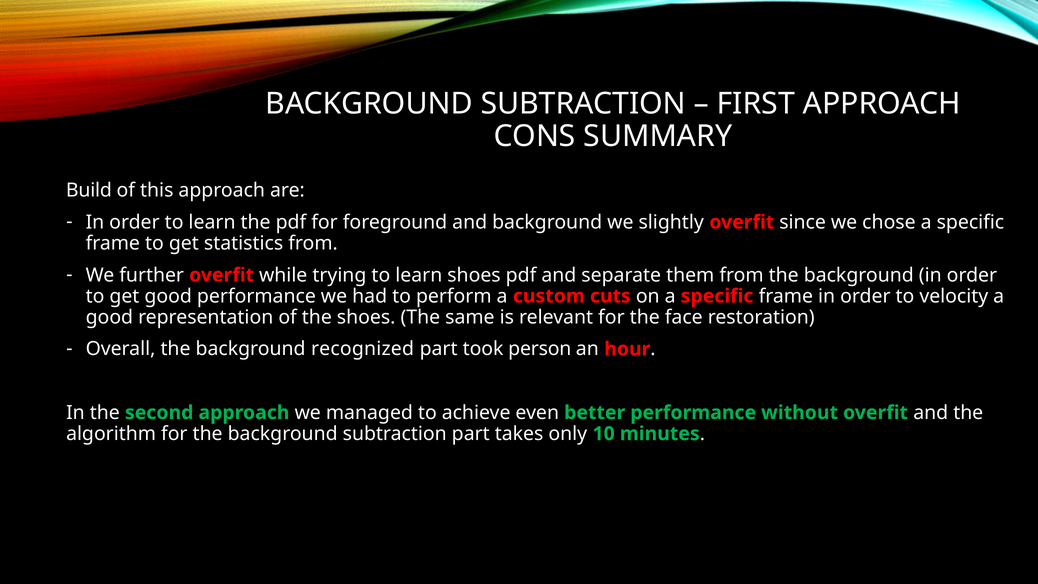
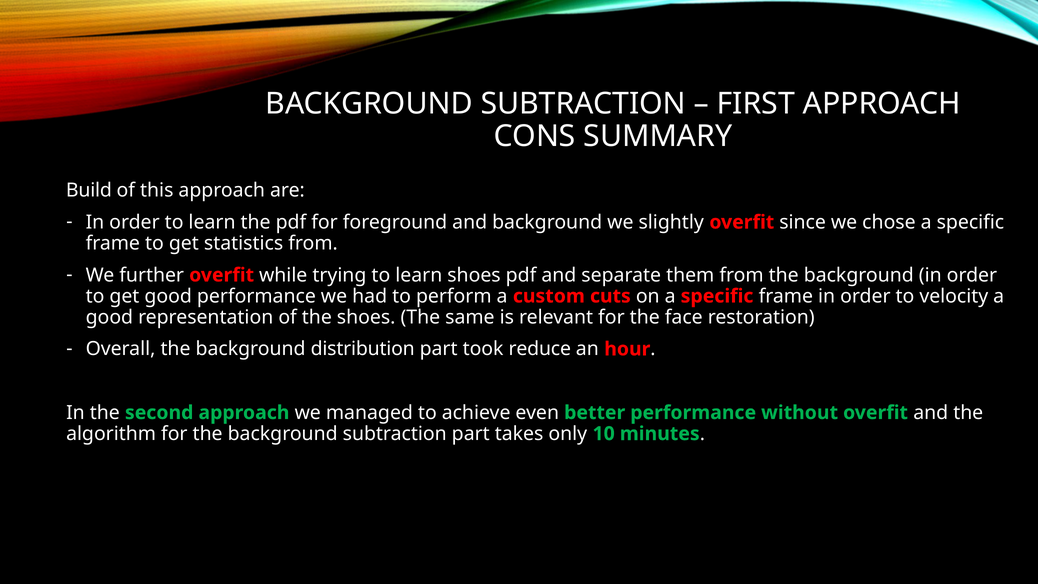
recognized: recognized -> distribution
person: person -> reduce
